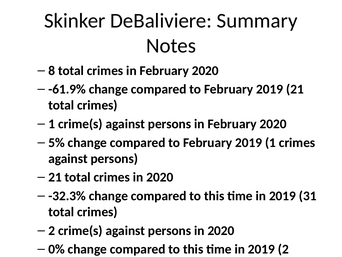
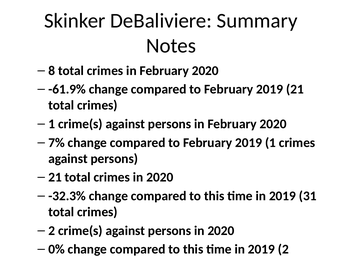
5%: 5% -> 7%
